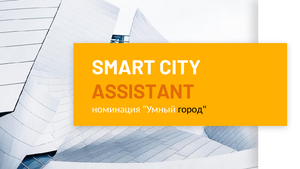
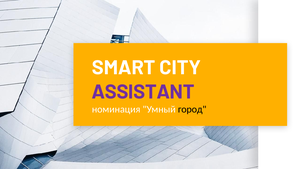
ASSISTANT colour: orange -> purple
